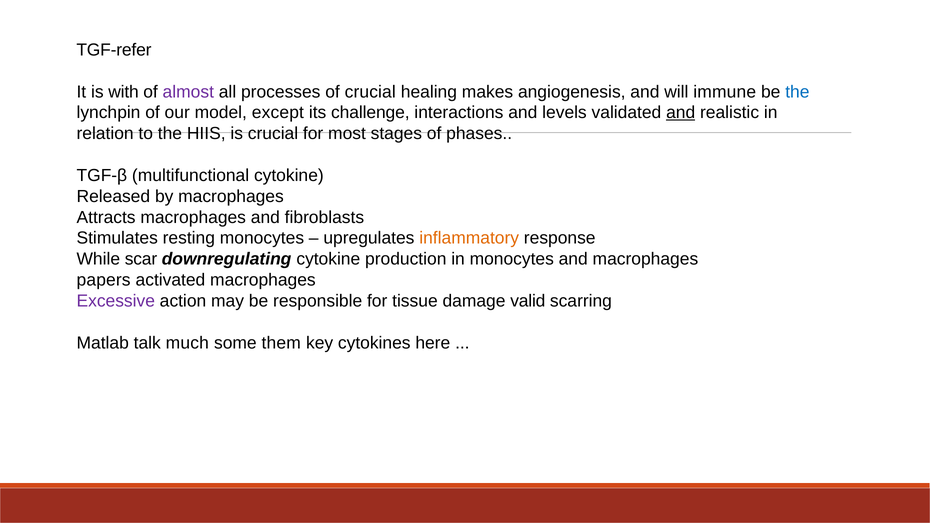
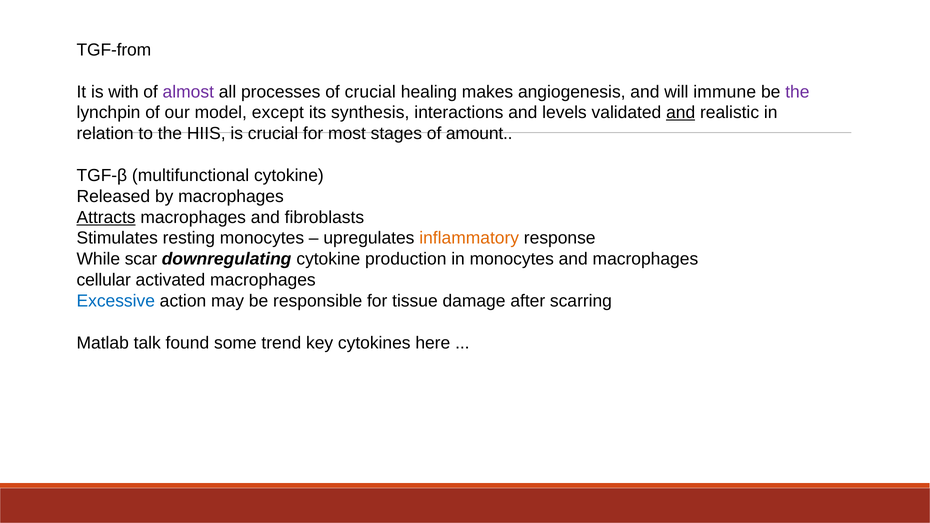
TGF-refer: TGF-refer -> TGF-from
the at (797, 92) colour: blue -> purple
challenge: challenge -> synthesis
phases: phases -> amount
Attracts underline: none -> present
papers: papers -> cellular
Excessive colour: purple -> blue
valid: valid -> after
much: much -> found
them: them -> trend
